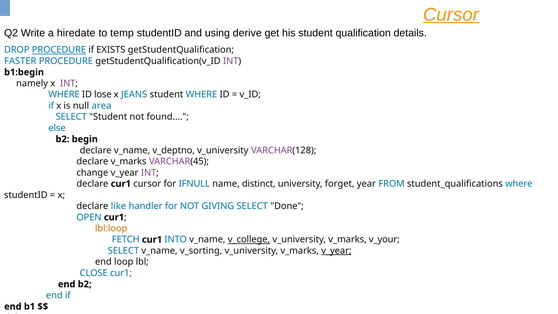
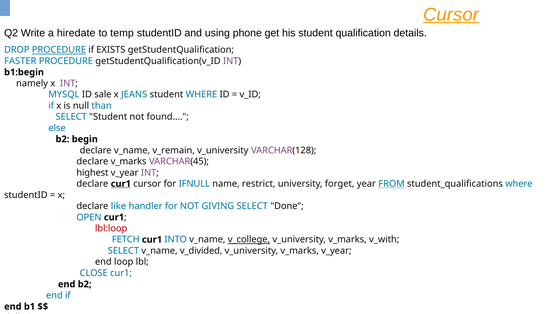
derive: derive -> phone
WHERE at (64, 94): WHERE -> MYSQL
lose: lose -> sale
area: area -> than
v_deptno: v_deptno -> v_remain
change: change -> highest
cur1 at (121, 184) underline: none -> present
distinct: distinct -> restrict
FROM underline: none -> present
lbl:loop colour: orange -> red
v_your: v_your -> v_with
v_sorting: v_sorting -> v_divided
v_year at (336, 251) underline: present -> none
